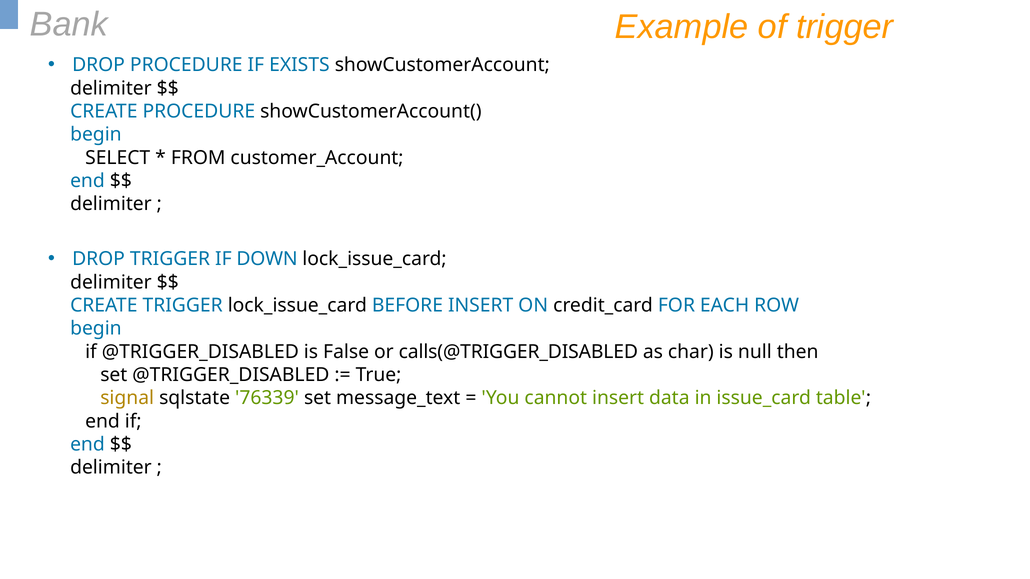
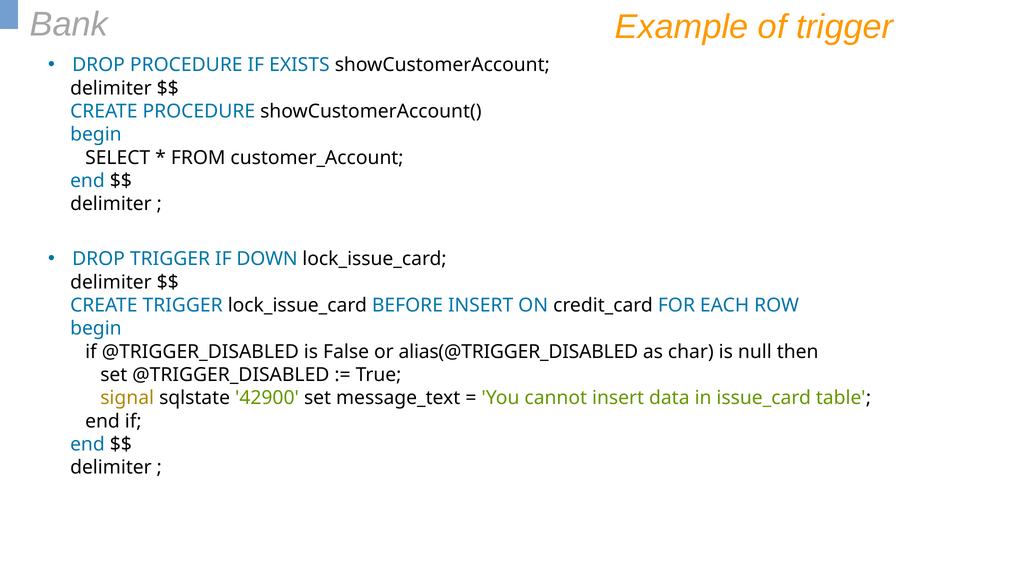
calls(@TRIGGER_DISABLED: calls(@TRIGGER_DISABLED -> alias(@TRIGGER_DISABLED
76339: 76339 -> 42900
